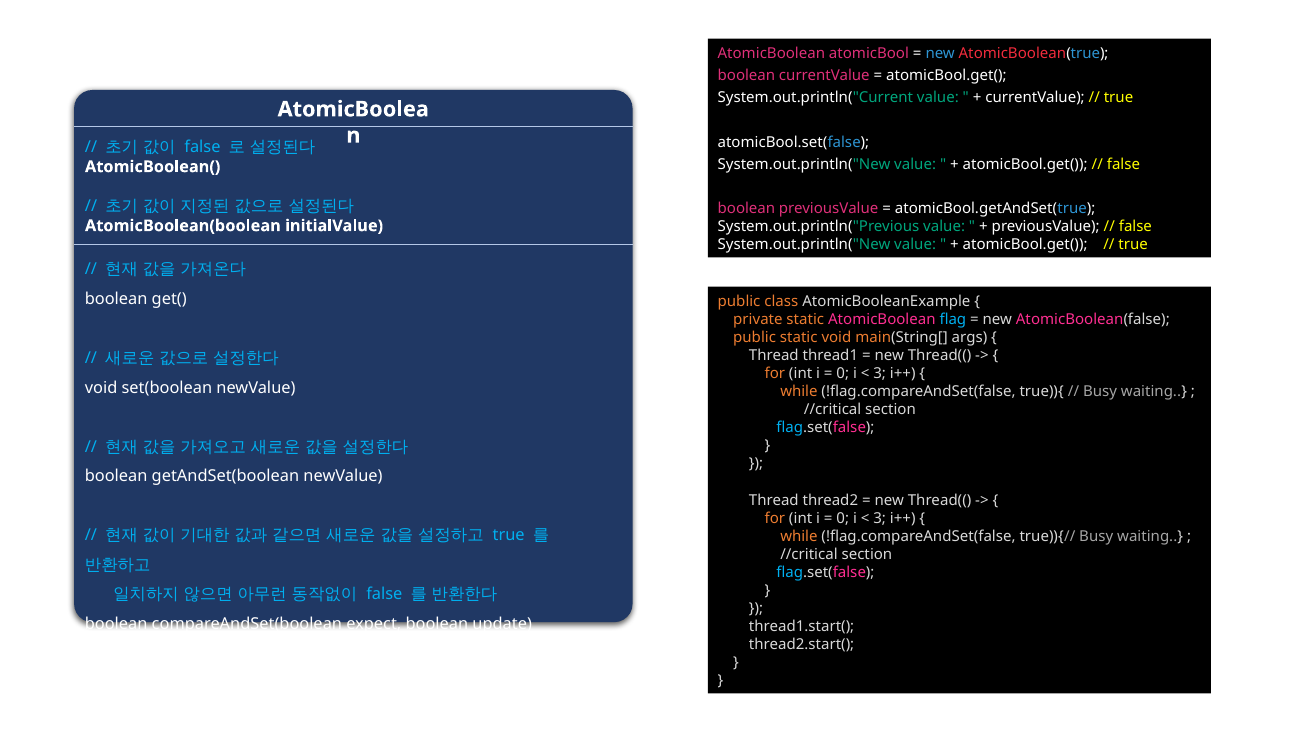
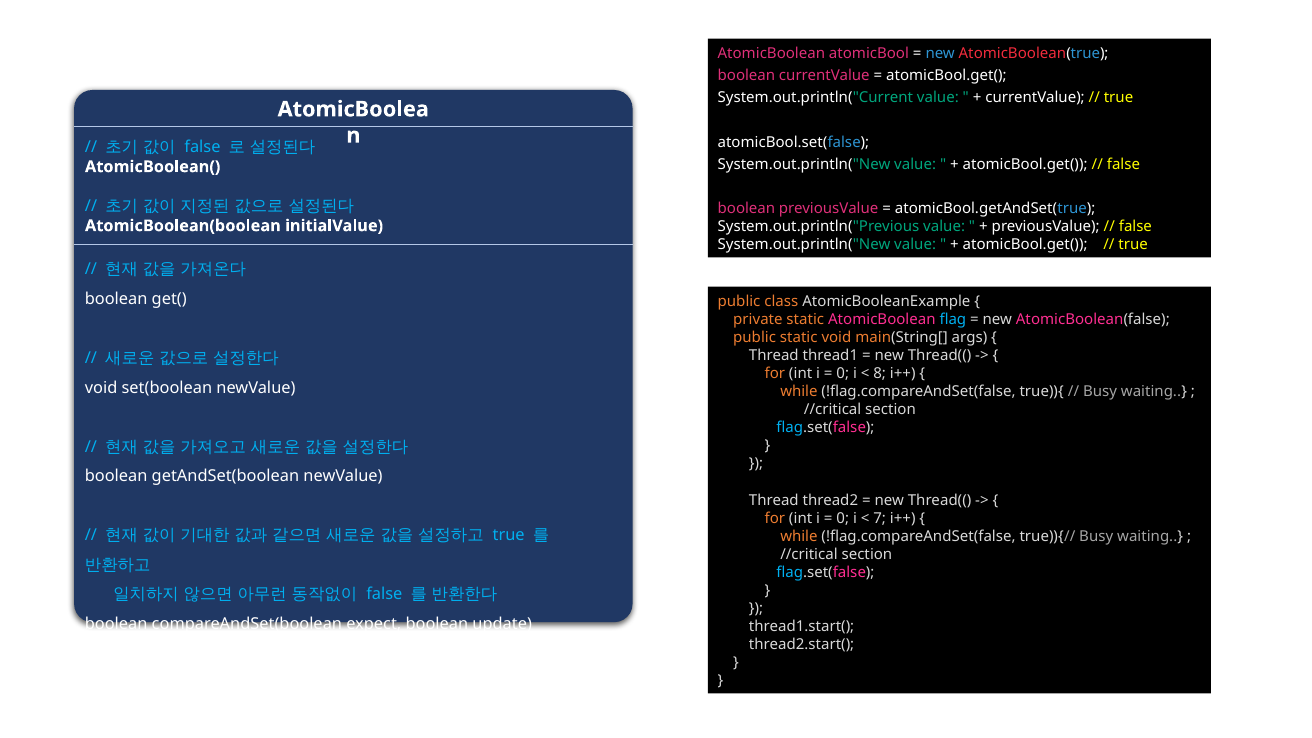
3 at (880, 374): 3 -> 8
3 at (880, 518): 3 -> 7
